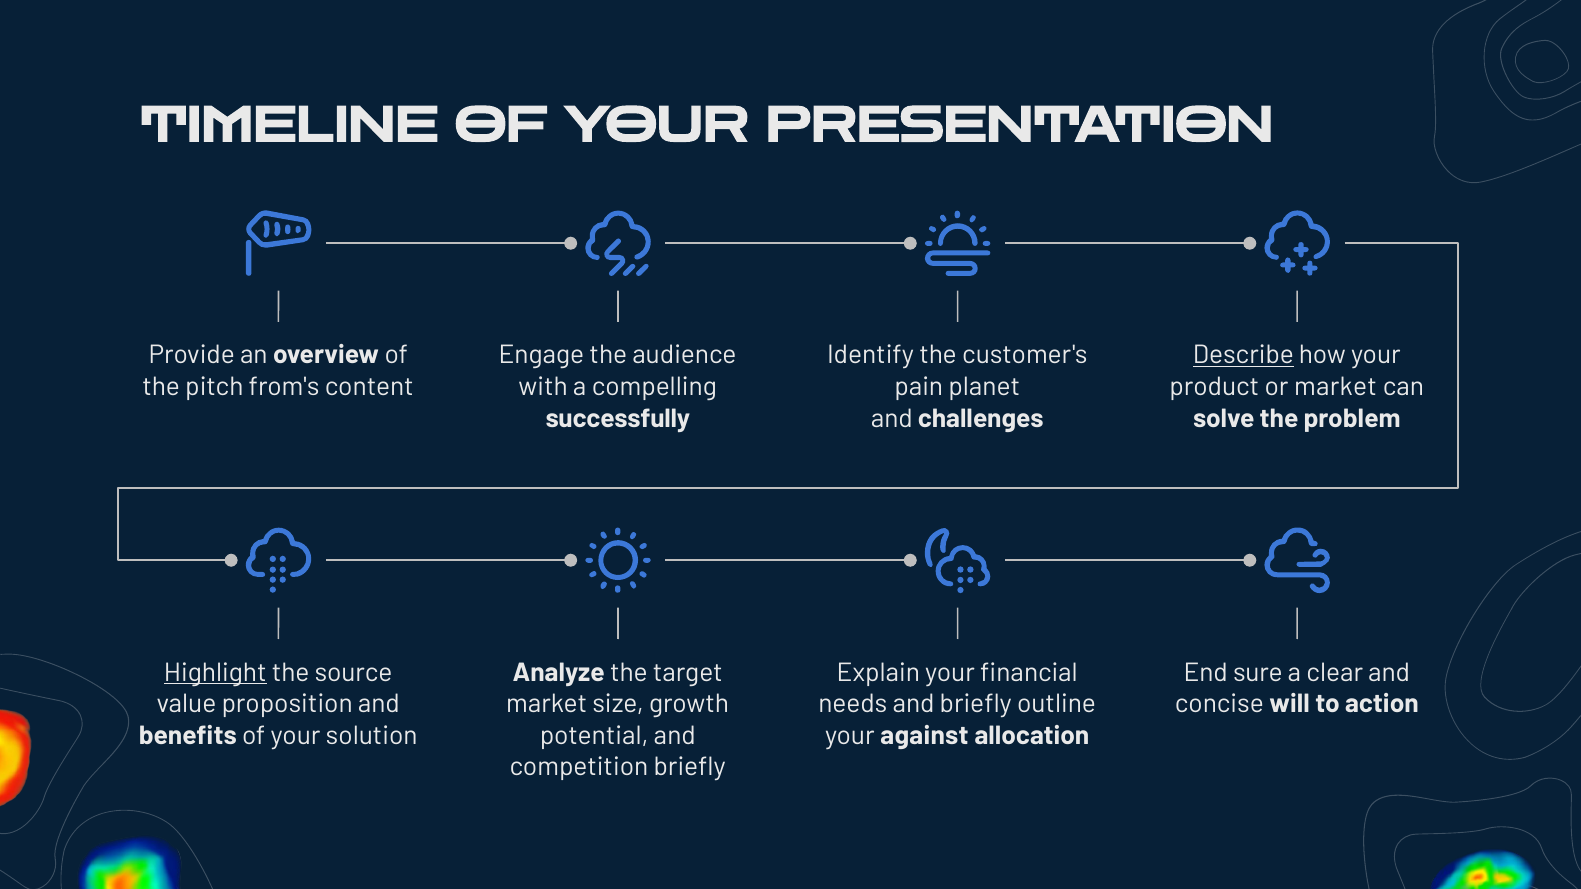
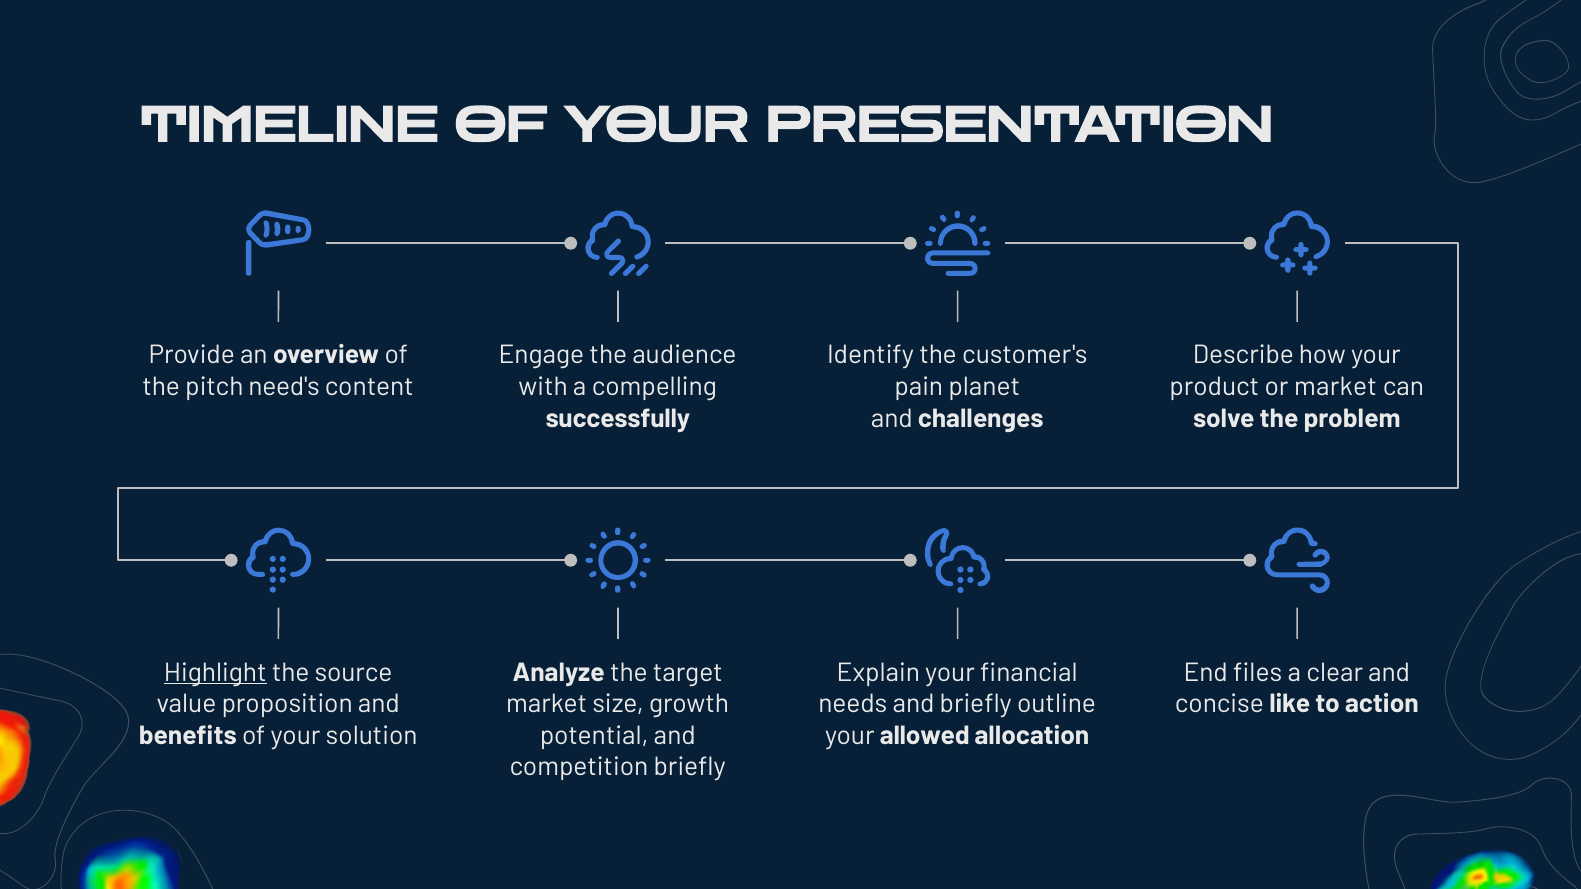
Describe underline: present -> none
from's: from's -> need's
sure: sure -> files
will: will -> like
against: against -> allowed
